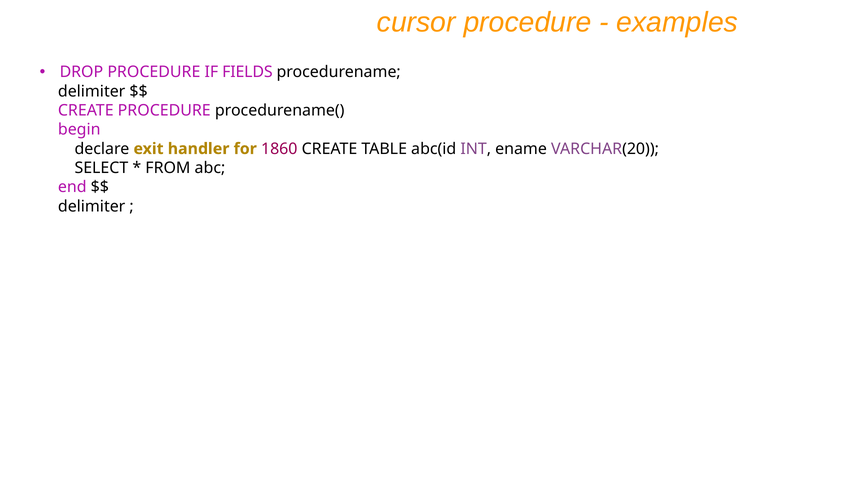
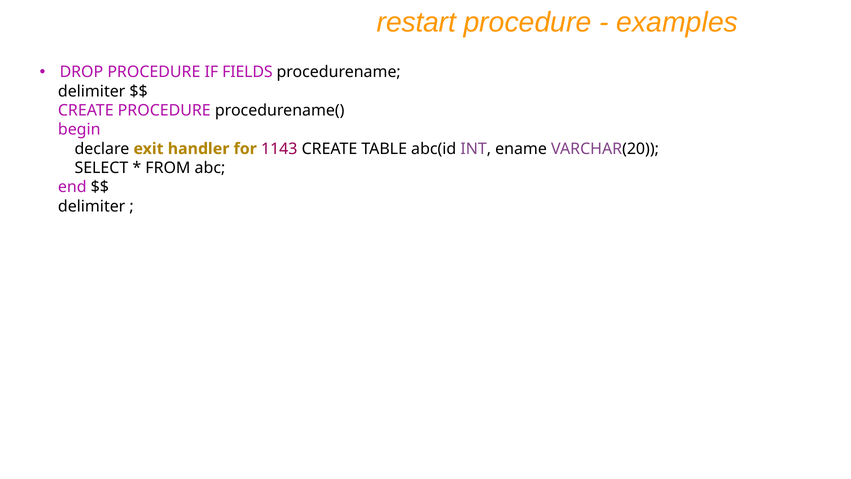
cursor: cursor -> restart
1860: 1860 -> 1143
